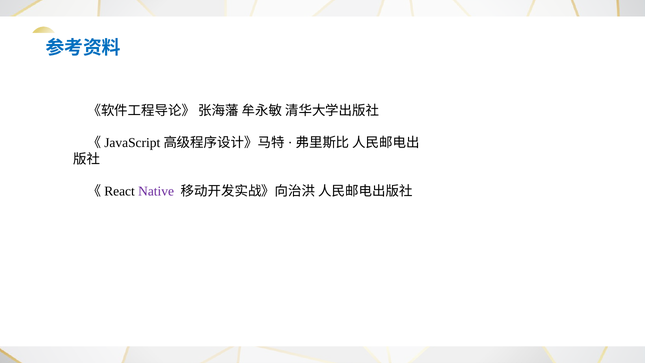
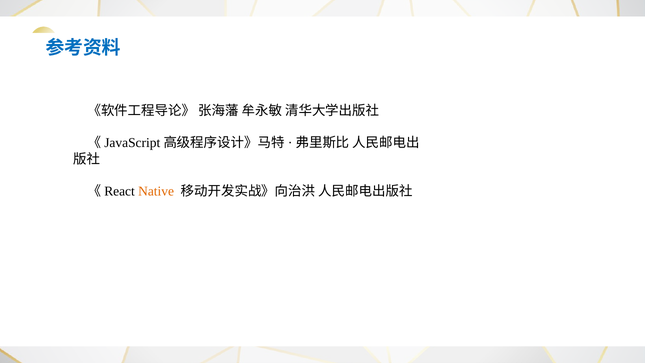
Native colour: purple -> orange
